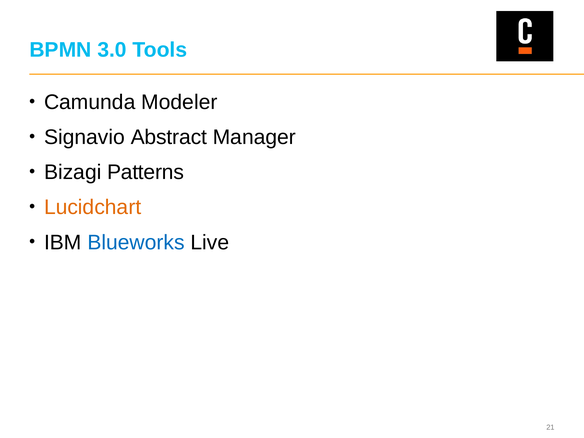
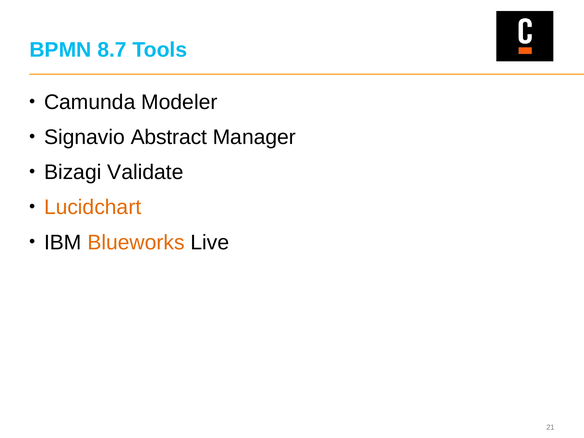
3.0: 3.0 -> 8.7
Patterns: Patterns -> Validate
Blueworks colour: blue -> orange
